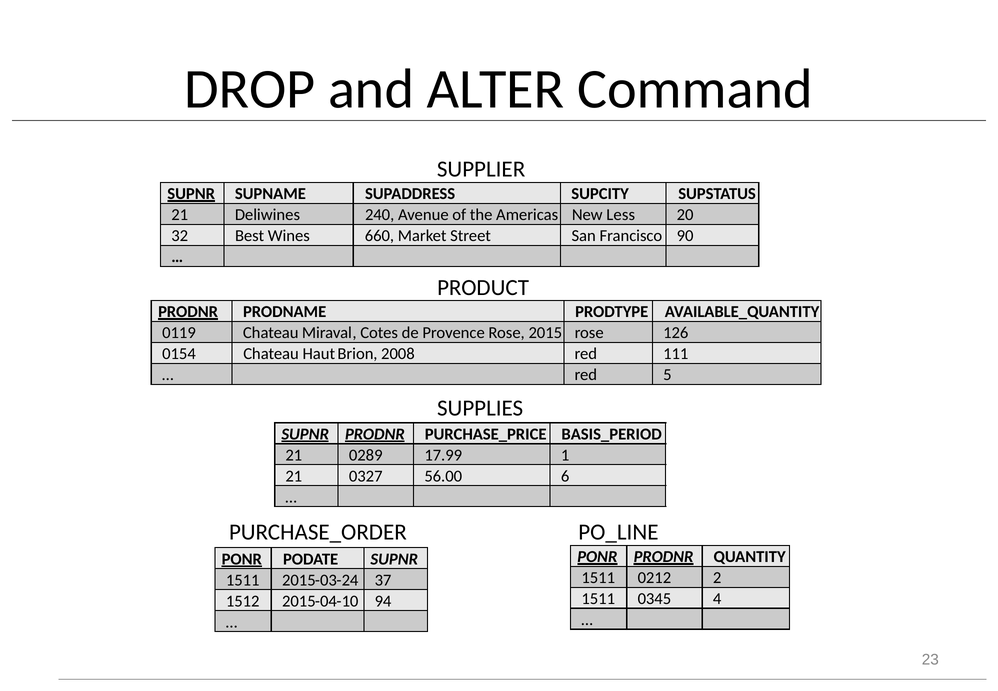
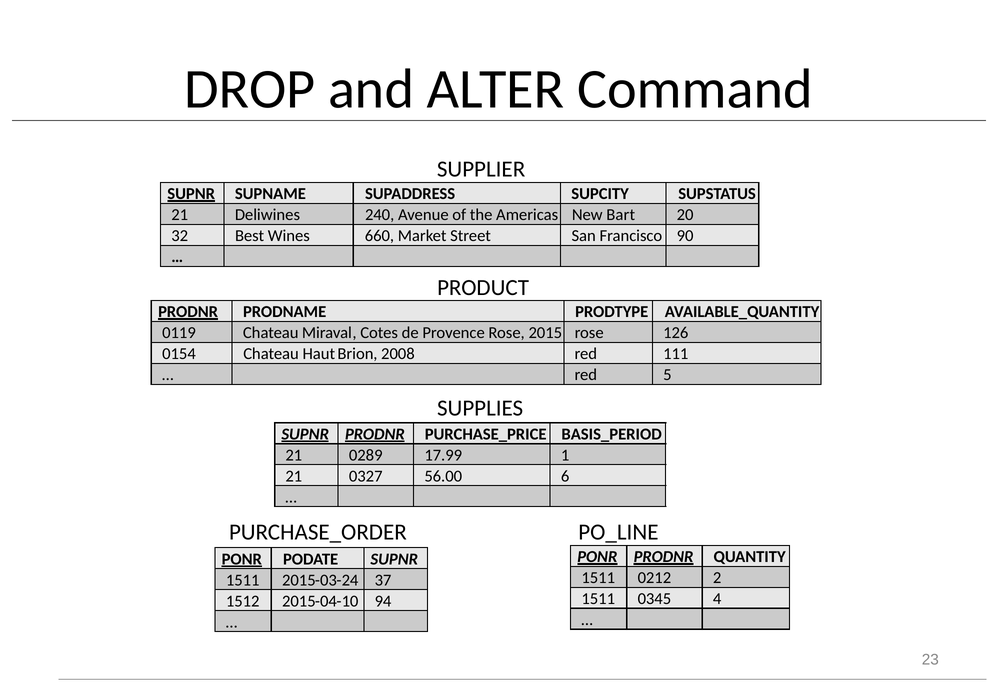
Less: Less -> Bart
